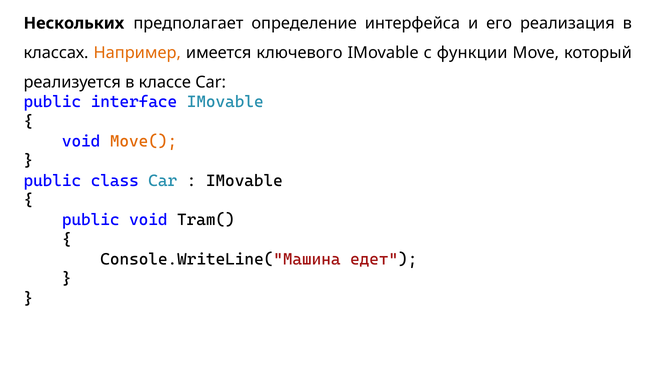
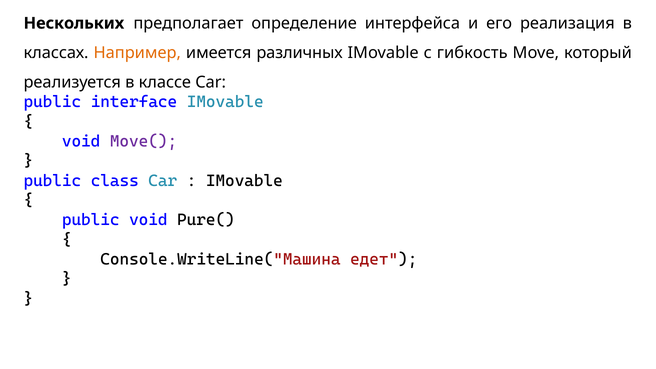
ключевого: ключевого -> различных
функции: функции -> гибкость
Move( colour: orange -> purple
Tram(: Tram( -> Pure(
